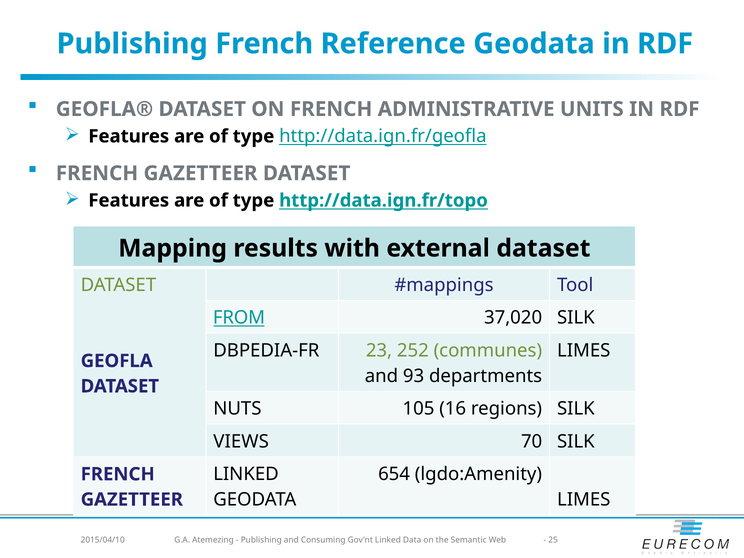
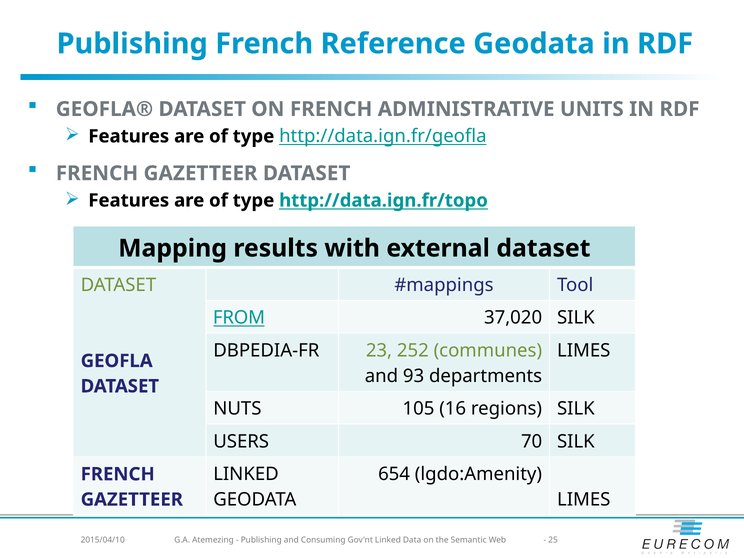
VIEWS: VIEWS -> USERS
